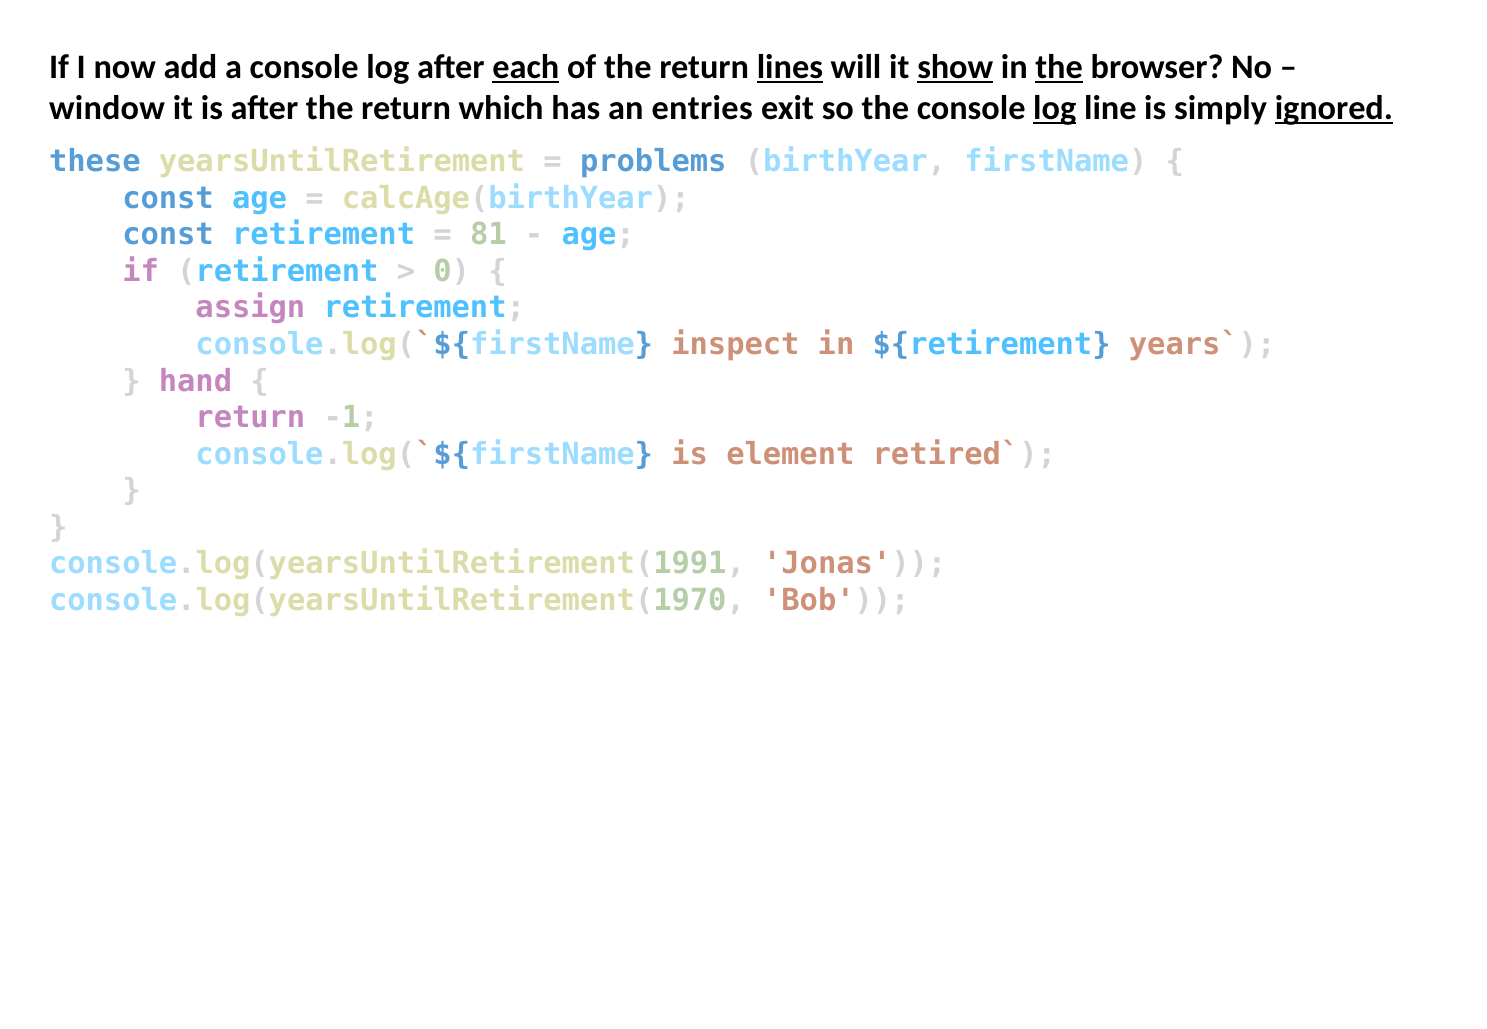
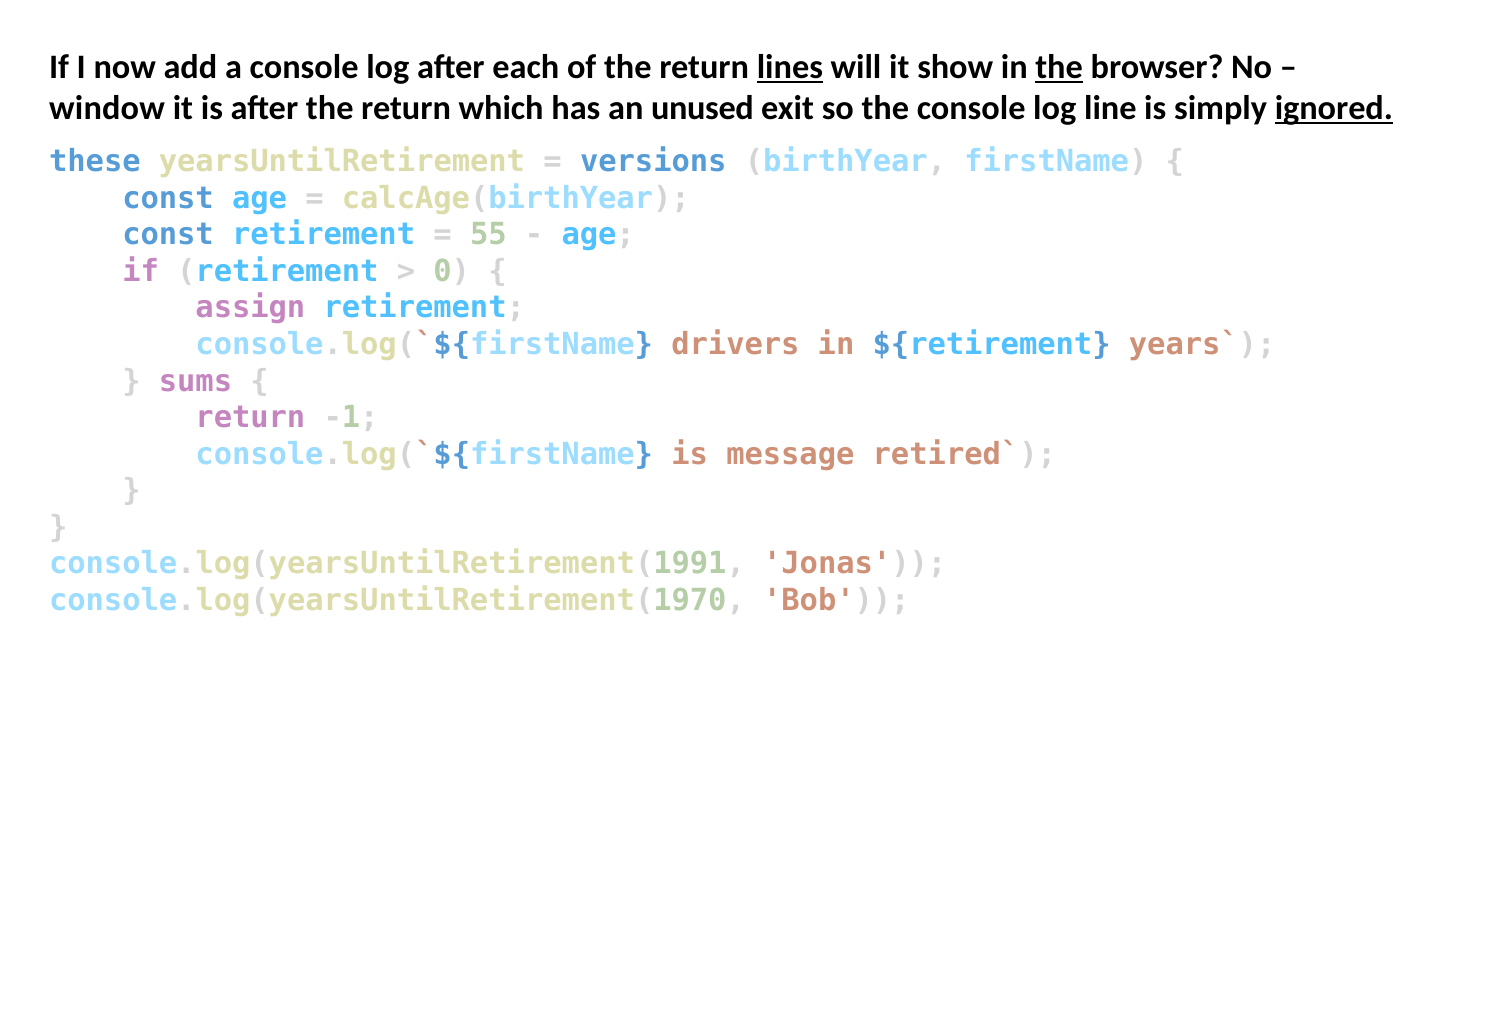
each underline: present -> none
show underline: present -> none
entries: entries -> unused
log at (1055, 108) underline: present -> none
problems: problems -> versions
81: 81 -> 55
inspect: inspect -> drivers
hand: hand -> sums
element: element -> message
